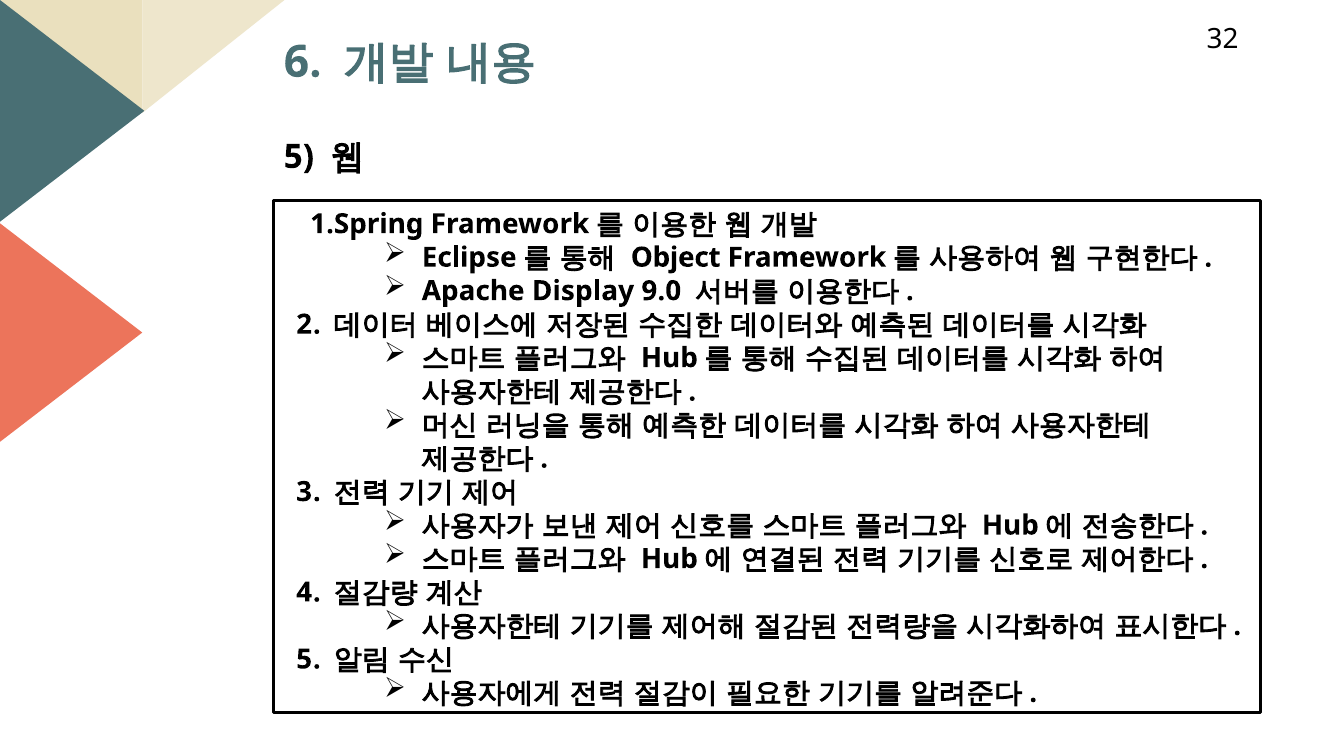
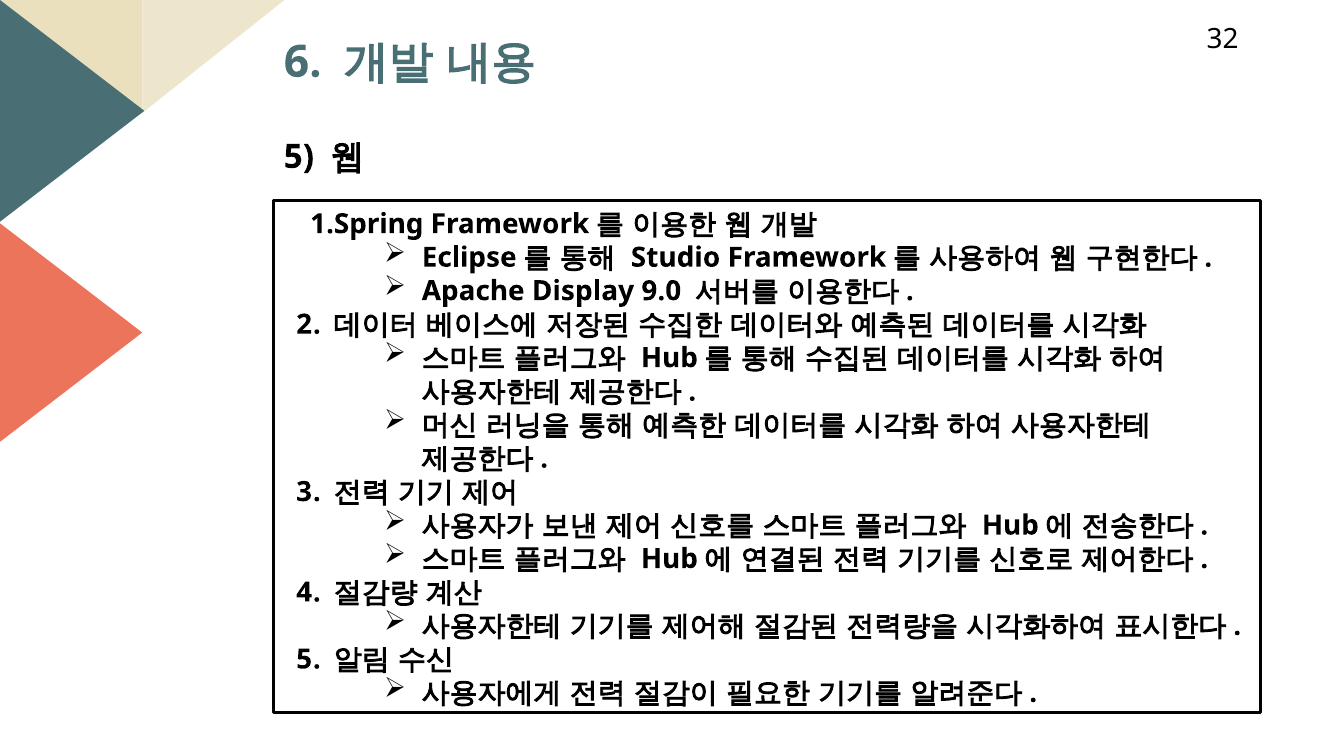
Object: Object -> Studio
